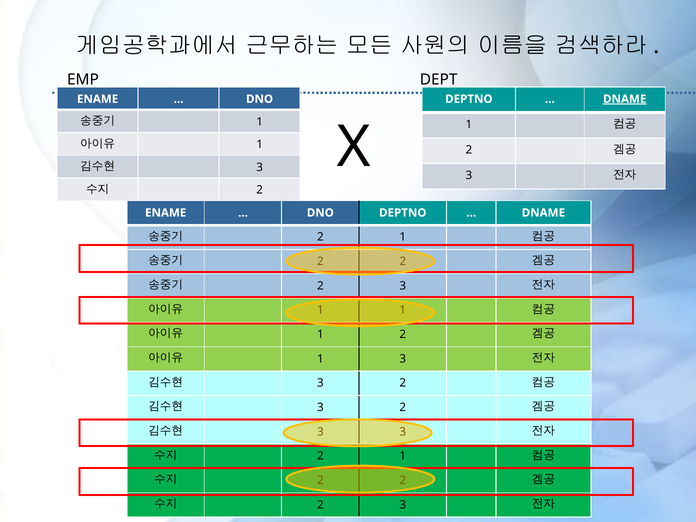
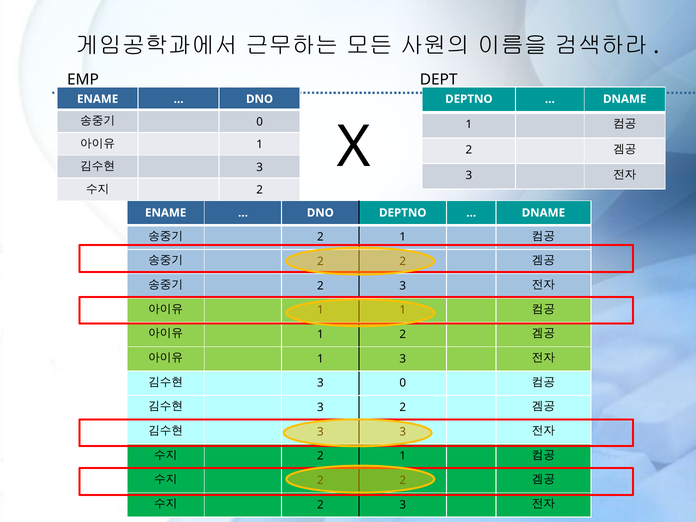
DNAME at (625, 99) underline: present -> none
1 at (260, 122): 1 -> 0
2 at (403, 383): 2 -> 0
